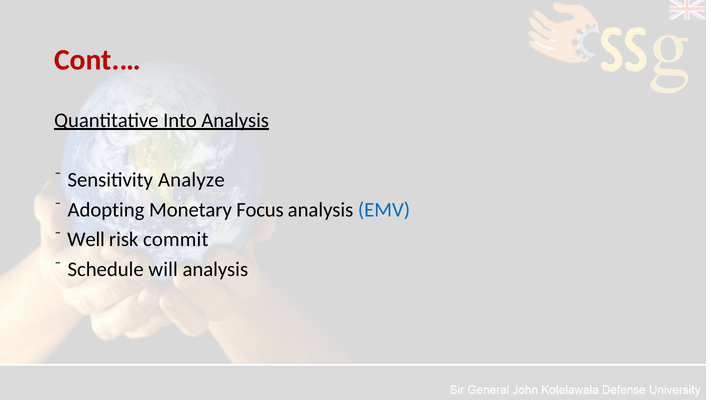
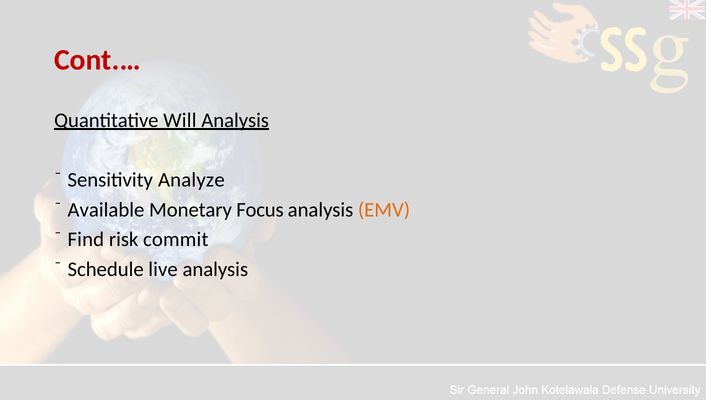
Into: Into -> Will
Adopting: Adopting -> Available
EMV colour: blue -> orange
Well: Well -> Find
will: will -> live
